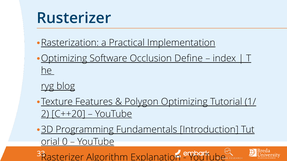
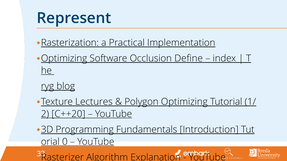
Rusterizer: Rusterizer -> Represent
Features: Features -> Lectures
